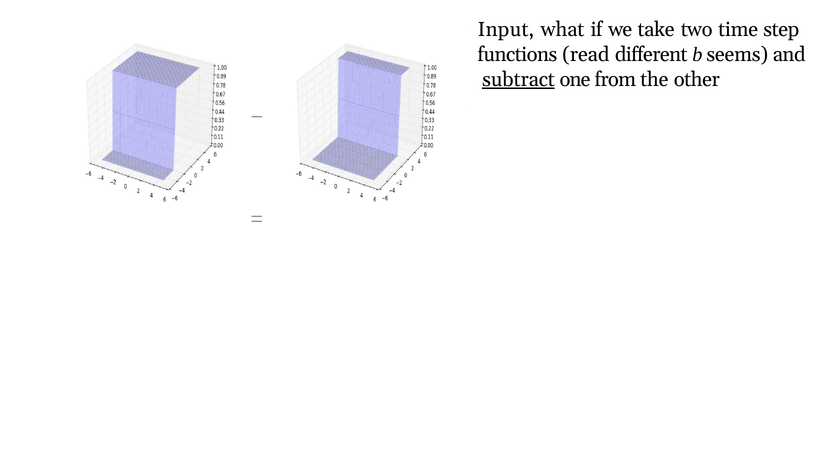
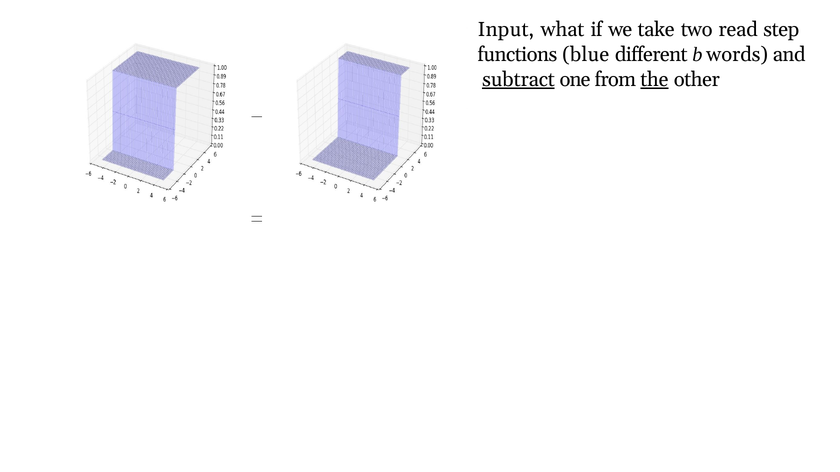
time: time -> read
read: read -> blue
seems: seems -> words
the underline: none -> present
